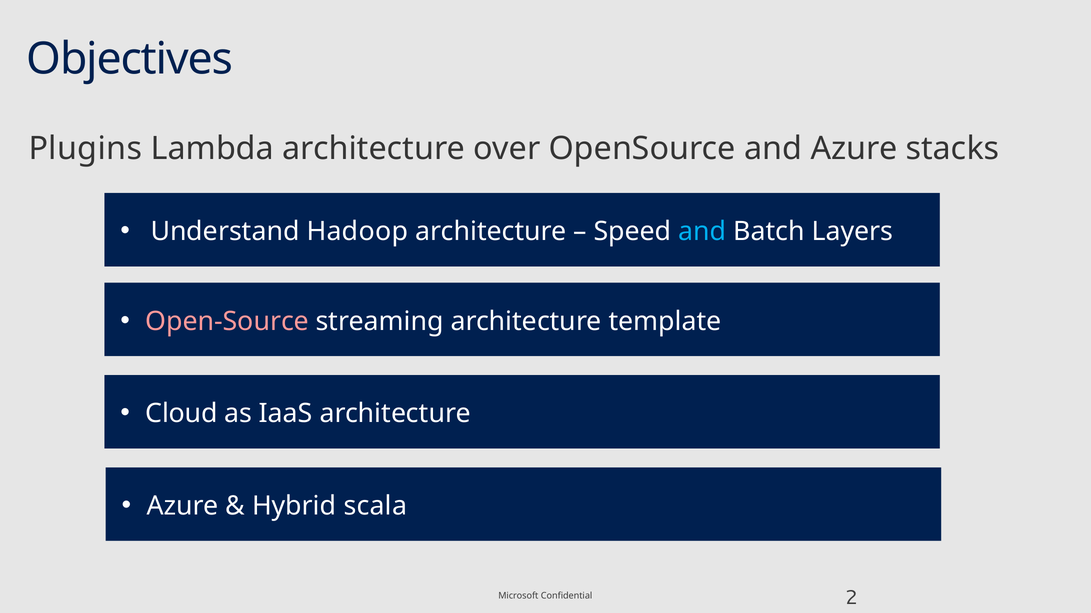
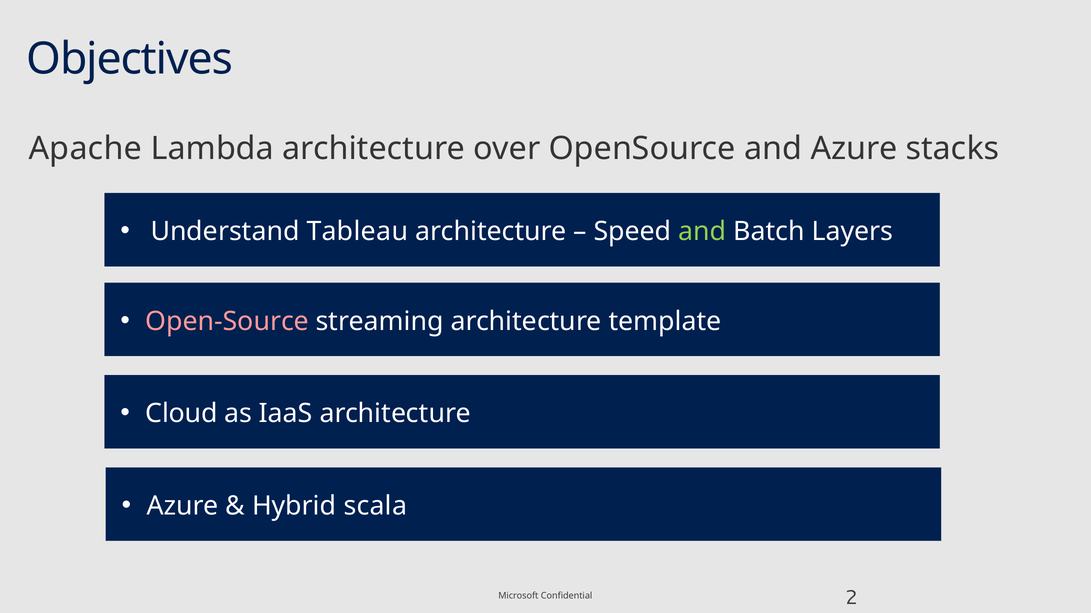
Plugins: Plugins -> Apache
Hadoop: Hadoop -> Tableau
and at (702, 232) colour: light blue -> light green
